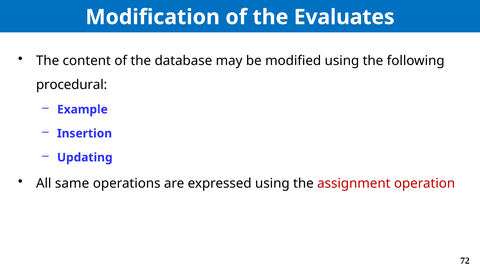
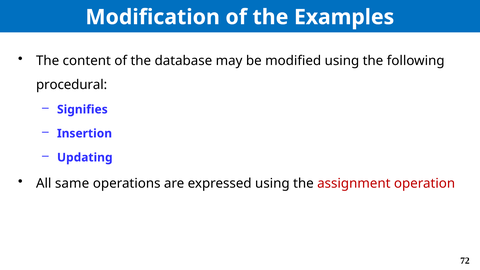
Evaluates: Evaluates -> Examples
Example: Example -> Signifies
